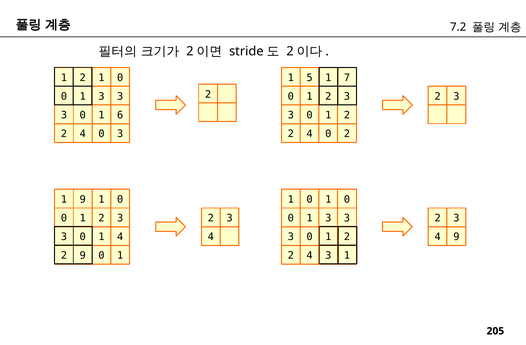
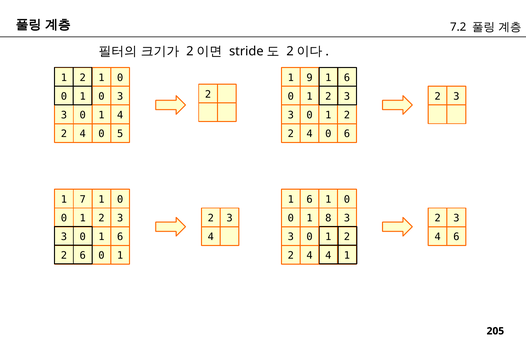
5: 5 -> 9
7 at (347, 78): 7 -> 6
3 at (101, 96): 3 -> 0
1 6: 6 -> 4
0 3: 3 -> 5
0 2: 2 -> 6
1 9: 9 -> 7
0 at (310, 200): 0 -> 6
3 at (328, 218): 3 -> 8
0 1 4: 4 -> 6
4 9: 9 -> 6
2 9: 9 -> 6
4 3: 3 -> 4
